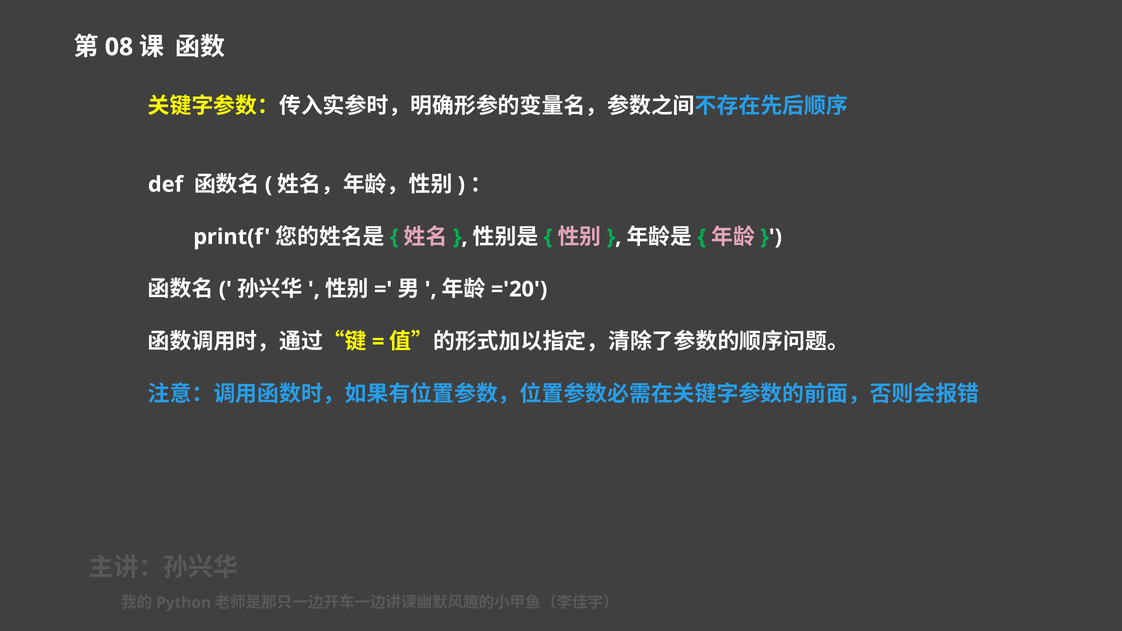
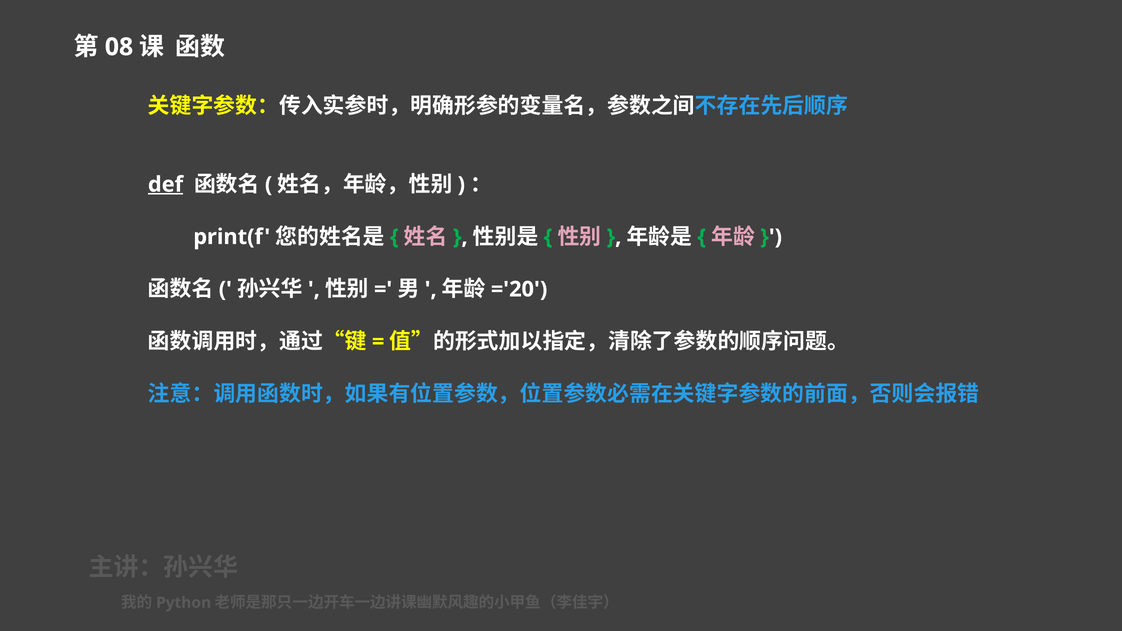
def underline: none -> present
